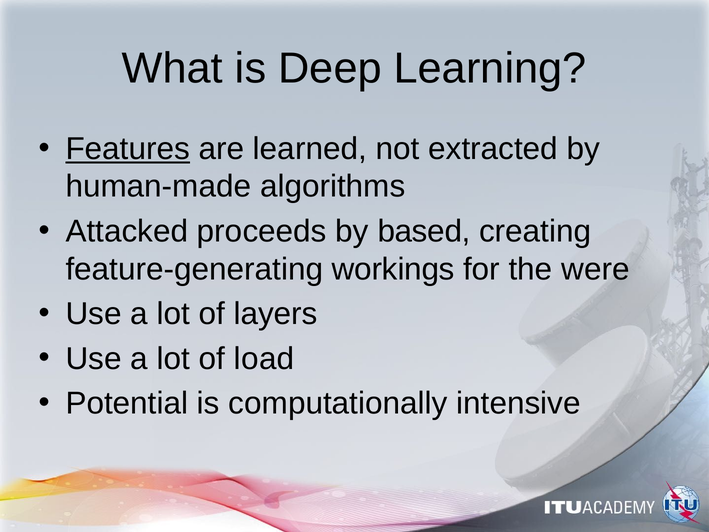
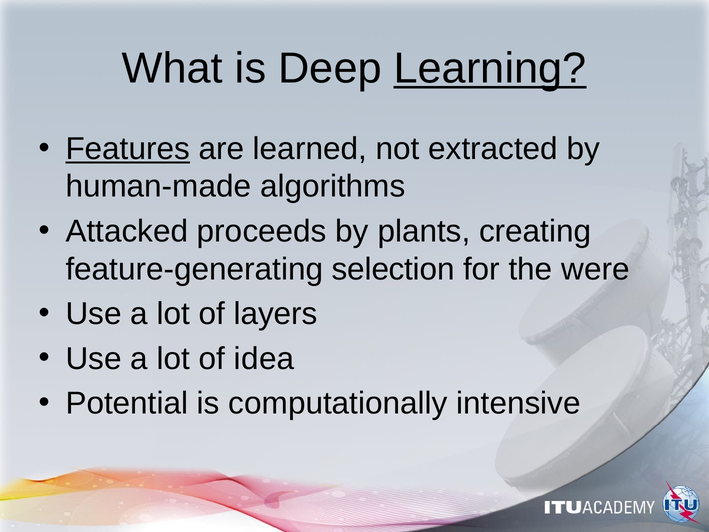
Learning underline: none -> present
based: based -> plants
workings: workings -> selection
load: load -> idea
